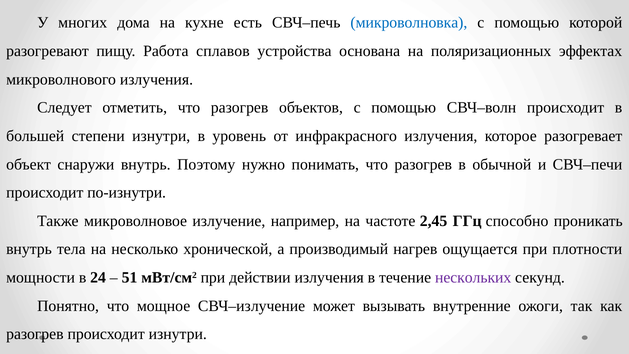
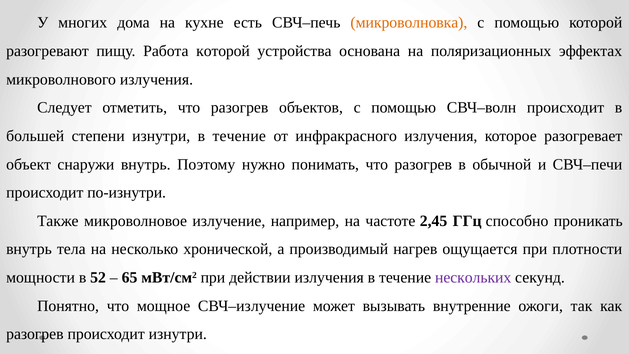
микроволновка colour: blue -> orange
Работа сплавов: сплавов -> которой
изнутри в уровень: уровень -> течение
24: 24 -> 52
51: 51 -> 65
